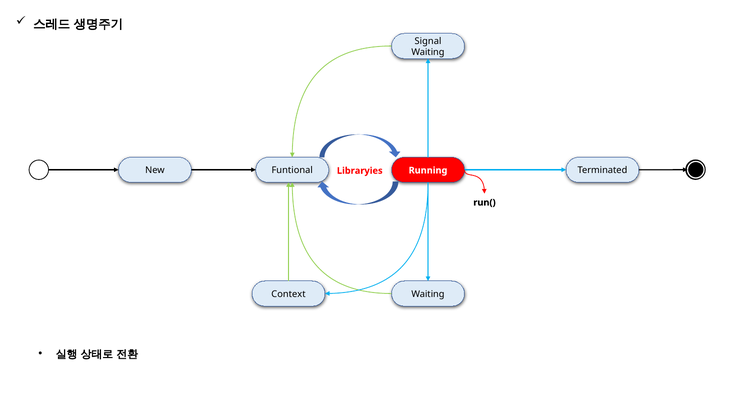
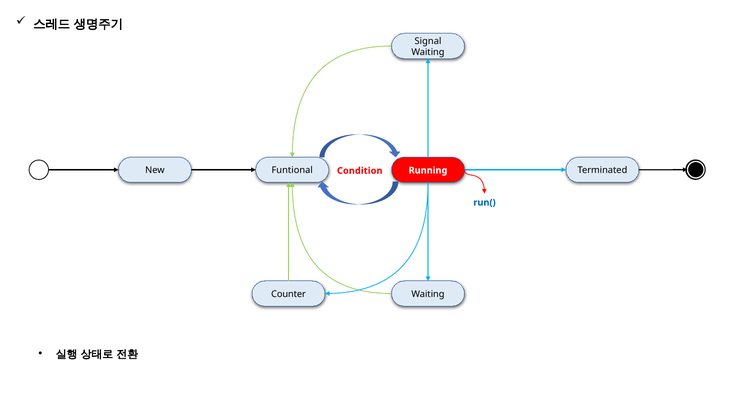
Libraryies: Libraryies -> Condition
run( colour: black -> blue
Context: Context -> Counter
